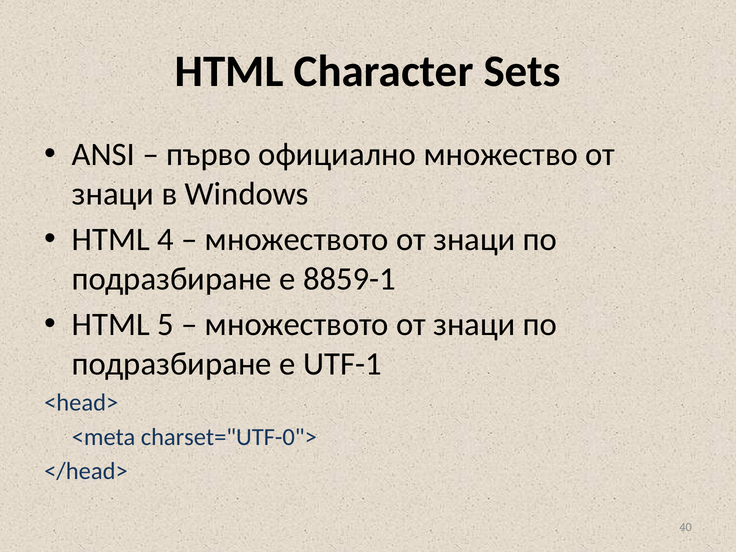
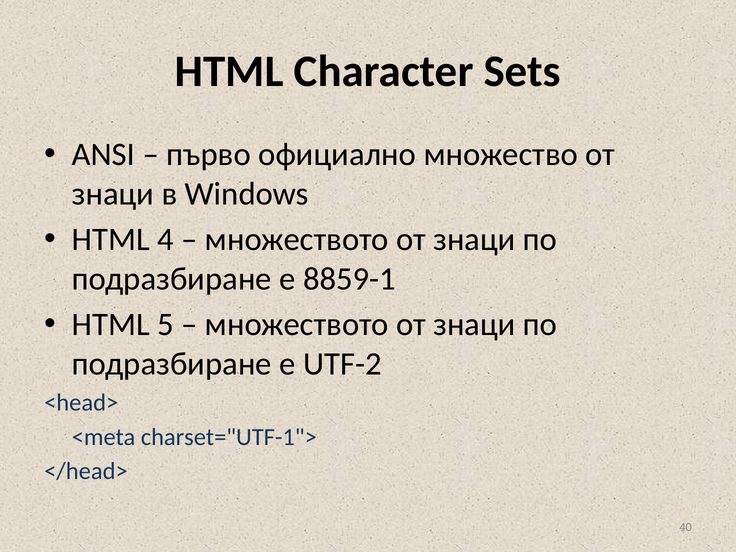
UTF-1: UTF-1 -> UTF-2
charset="UTF-0">: charset="UTF-0"> -> charset="UTF-1">
